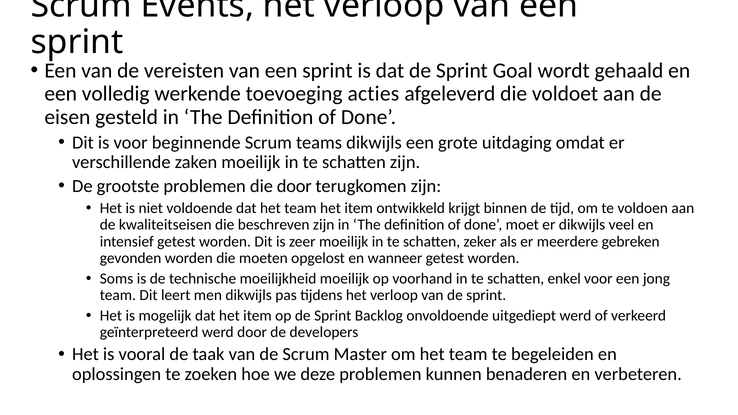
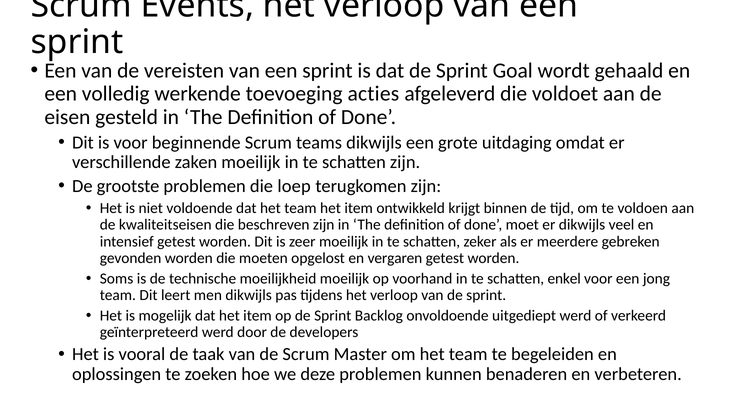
die door: door -> loep
wanneer: wanneer -> vergaren
